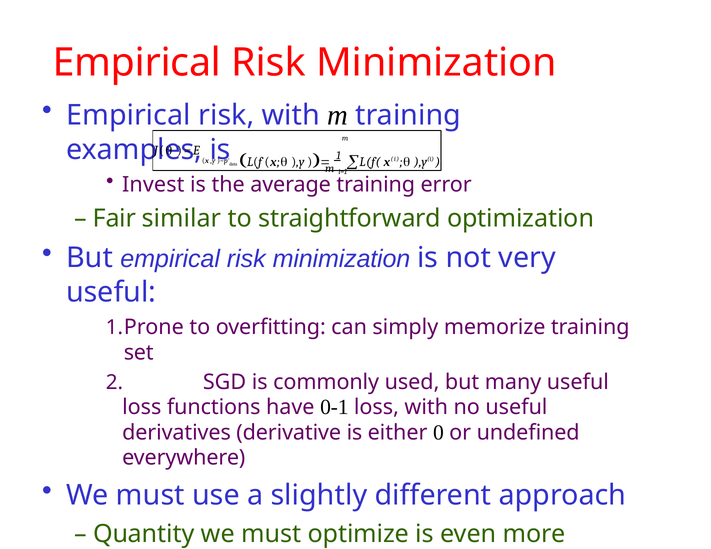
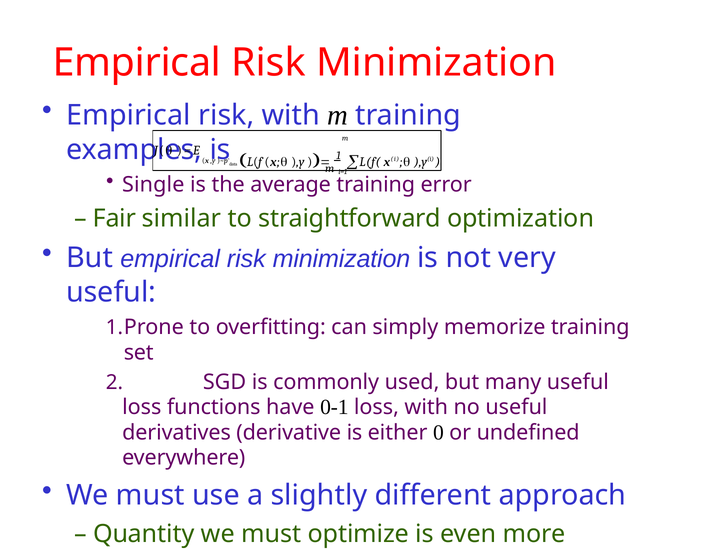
Invest: Invest -> Single
